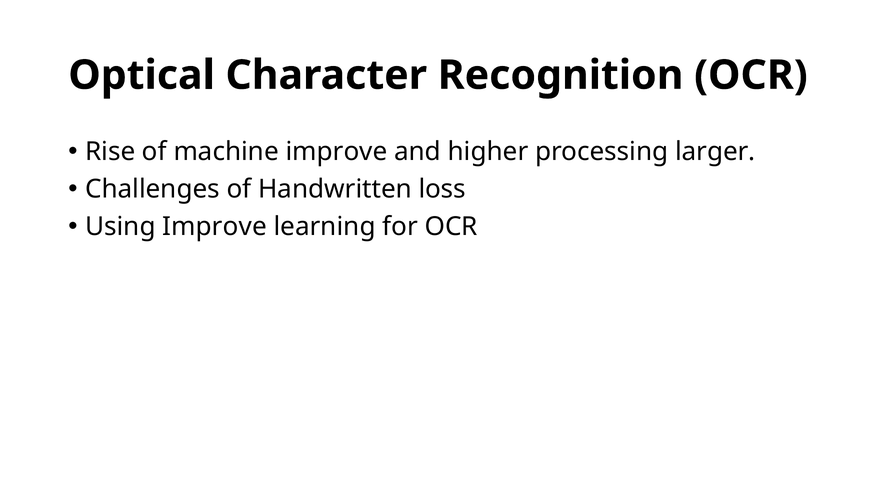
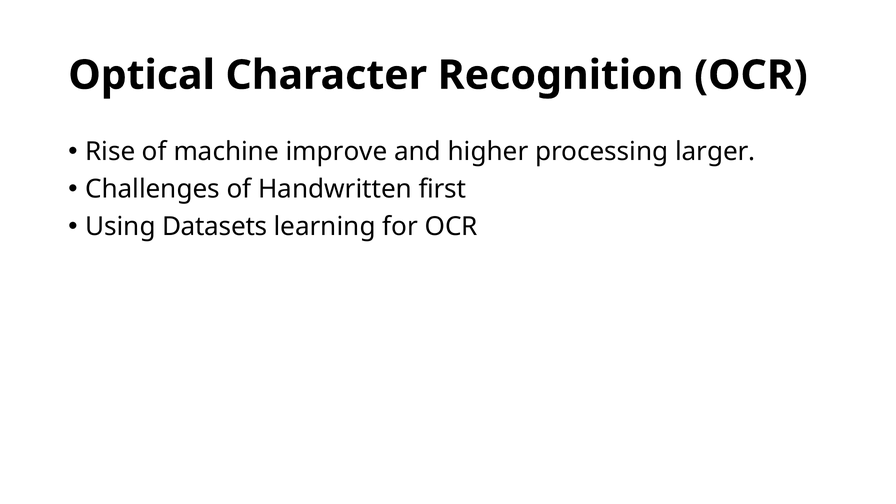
loss: loss -> first
Using Improve: Improve -> Datasets
